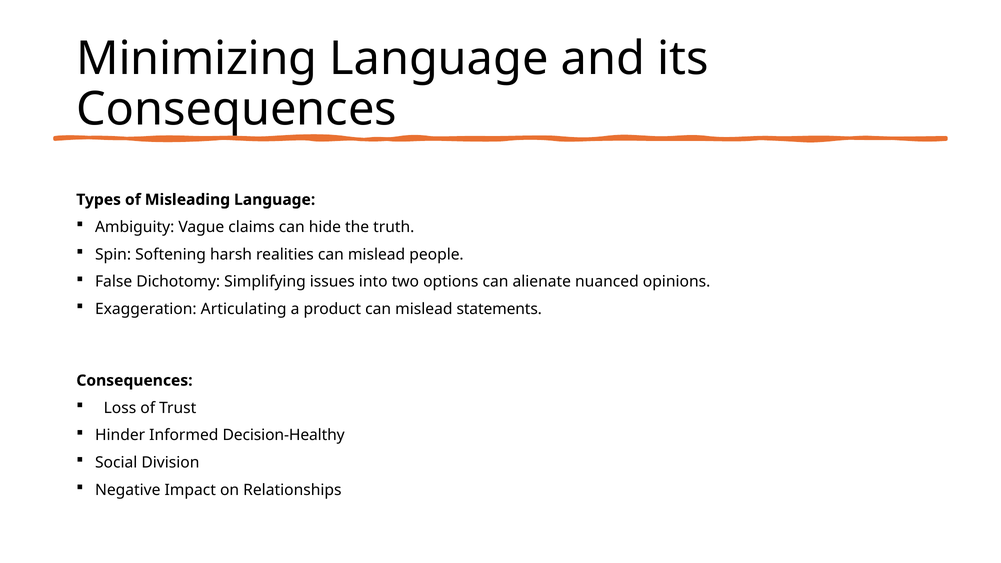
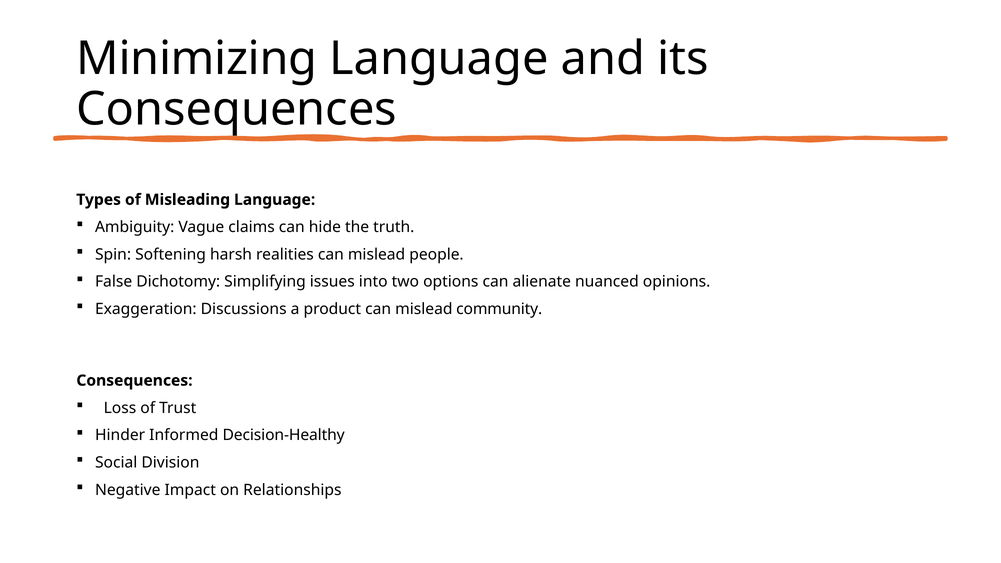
Articulating: Articulating -> Discussions
statements: statements -> community
